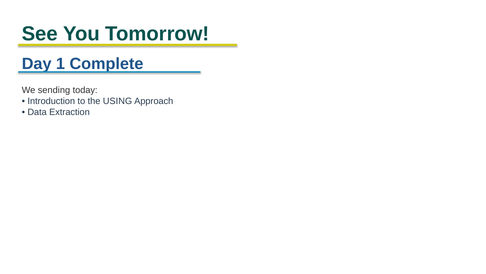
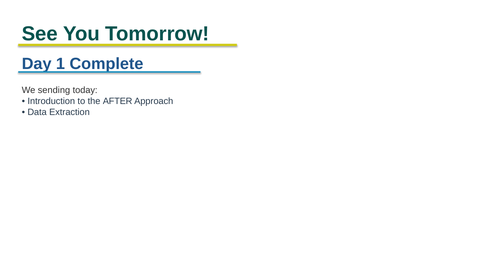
USING: USING -> AFTER
